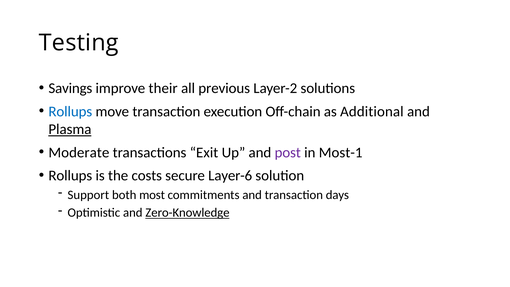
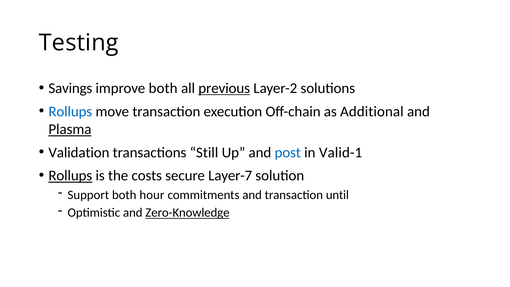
improve their: their -> both
previous underline: none -> present
Moderate: Moderate -> Validation
Exit: Exit -> Still
post colour: purple -> blue
Most-1: Most-1 -> Valid-1
Rollups at (70, 176) underline: none -> present
Layer-6: Layer-6 -> Layer-7
most: most -> hour
days: days -> until
